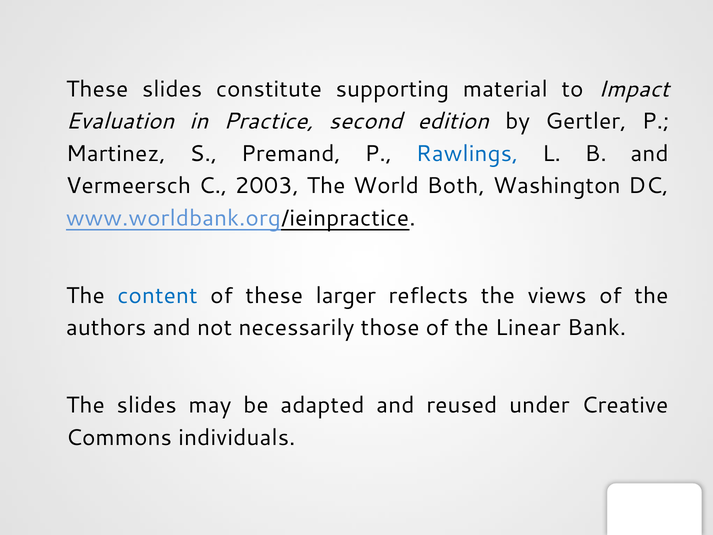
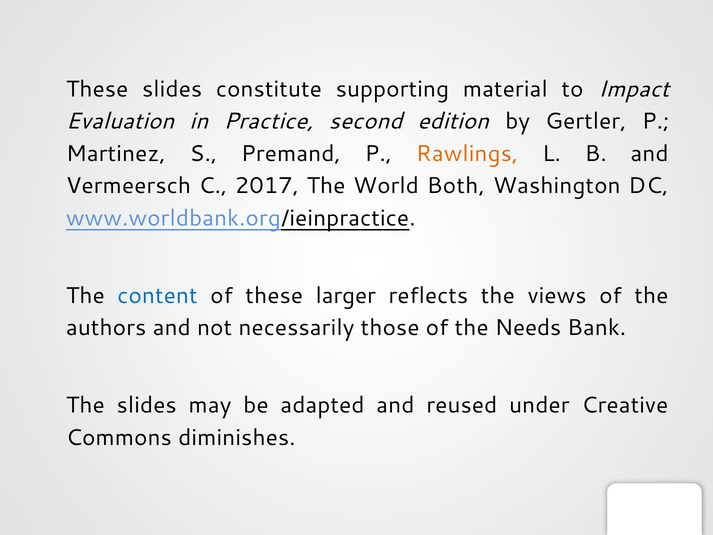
Rawlings colour: blue -> orange
2003: 2003 -> 2017
Linear: Linear -> Needs
individuals: individuals -> diminishes
